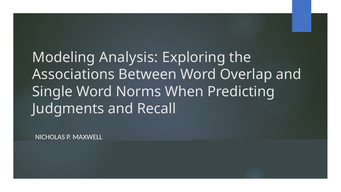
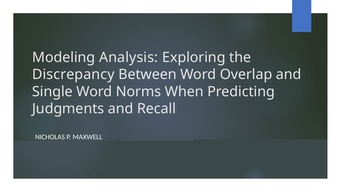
Associations: Associations -> Discrepancy
